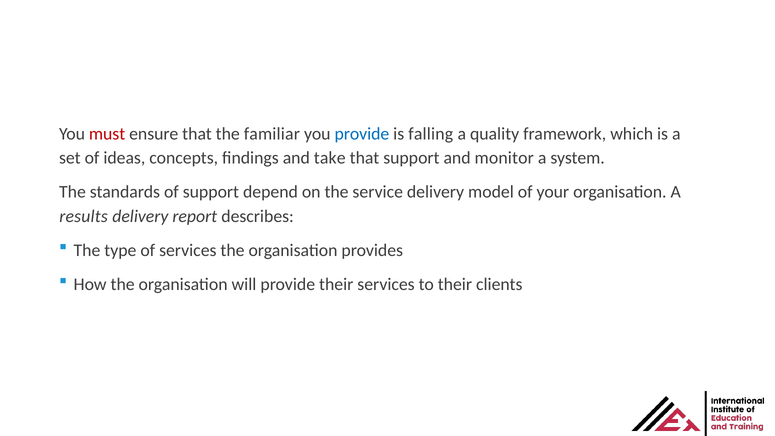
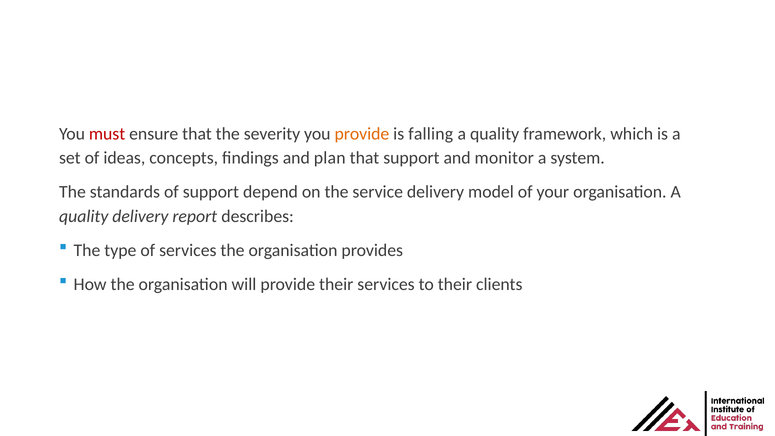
familiar: familiar -> severity
provide at (362, 134) colour: blue -> orange
take: take -> plan
results at (84, 216): results -> quality
